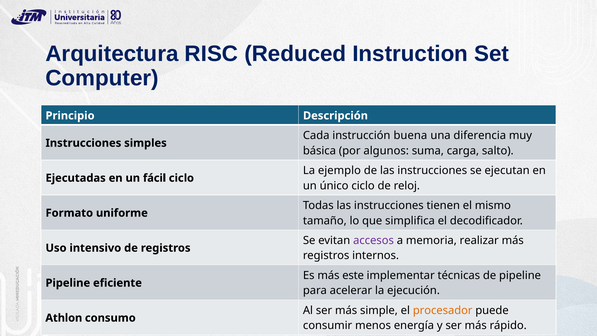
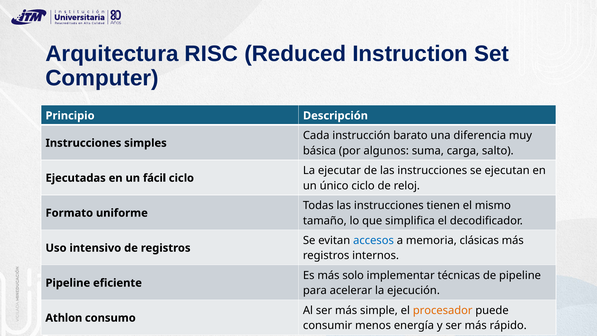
buena: buena -> barato
ejemplo: ejemplo -> ejecutar
accesos colour: purple -> blue
realizar: realizar -> clásicas
este: este -> solo
